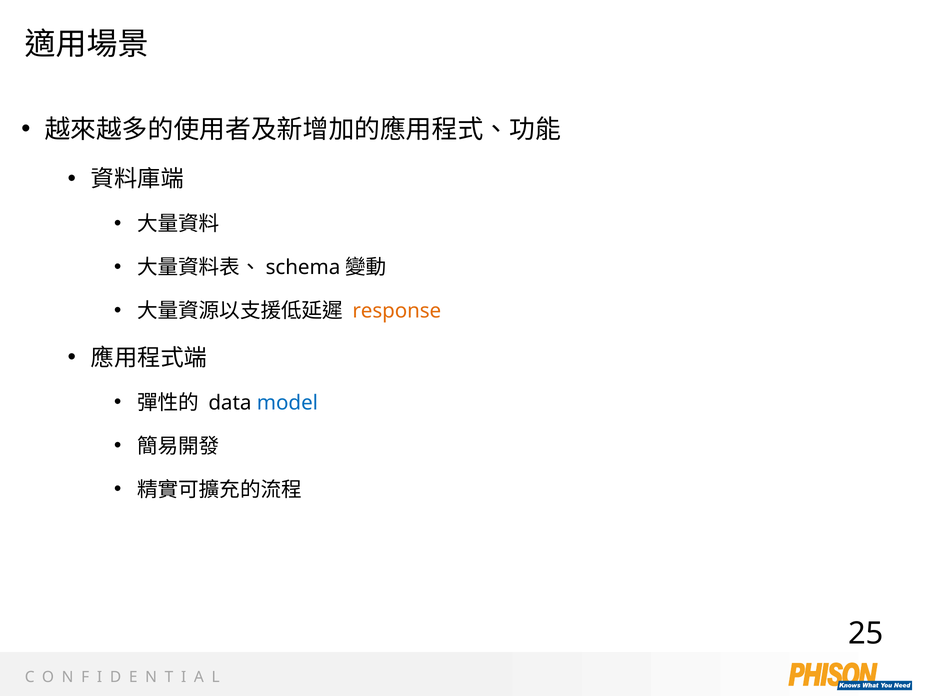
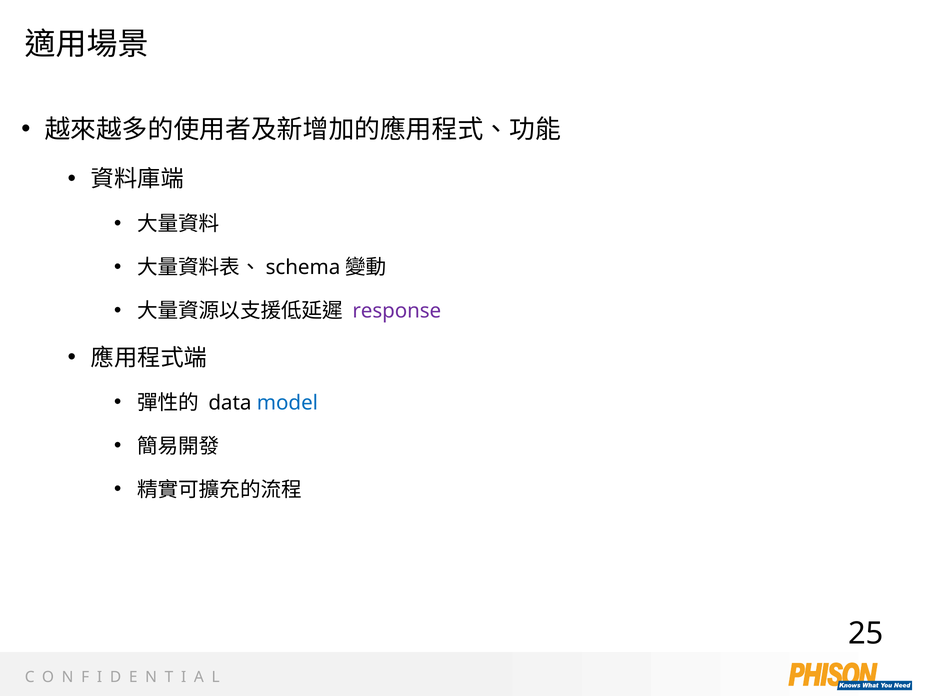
response colour: orange -> purple
